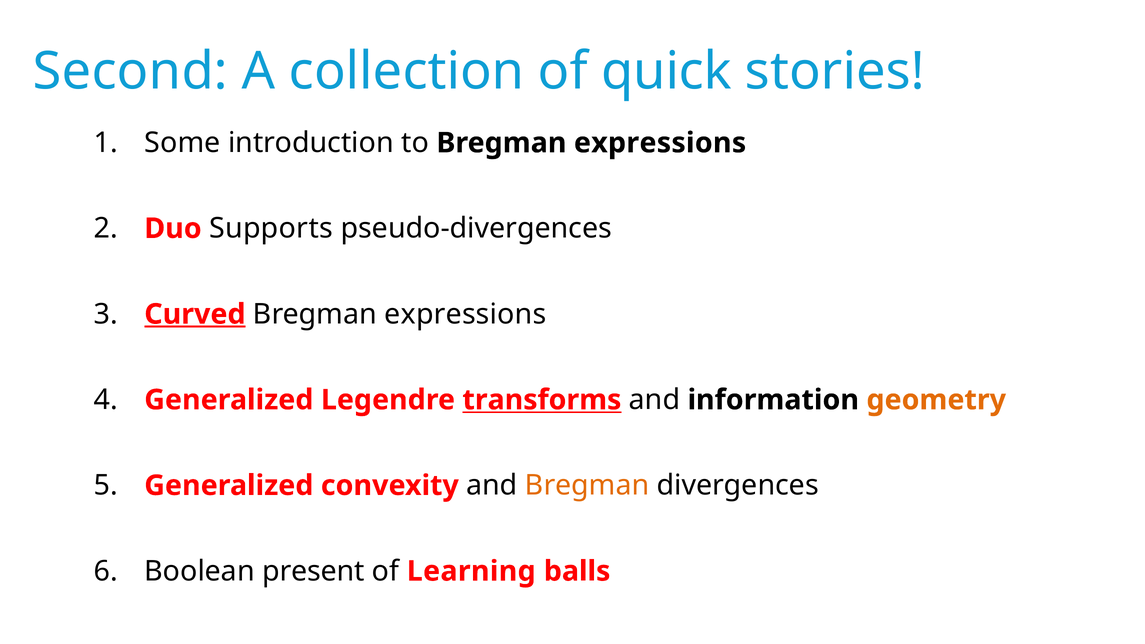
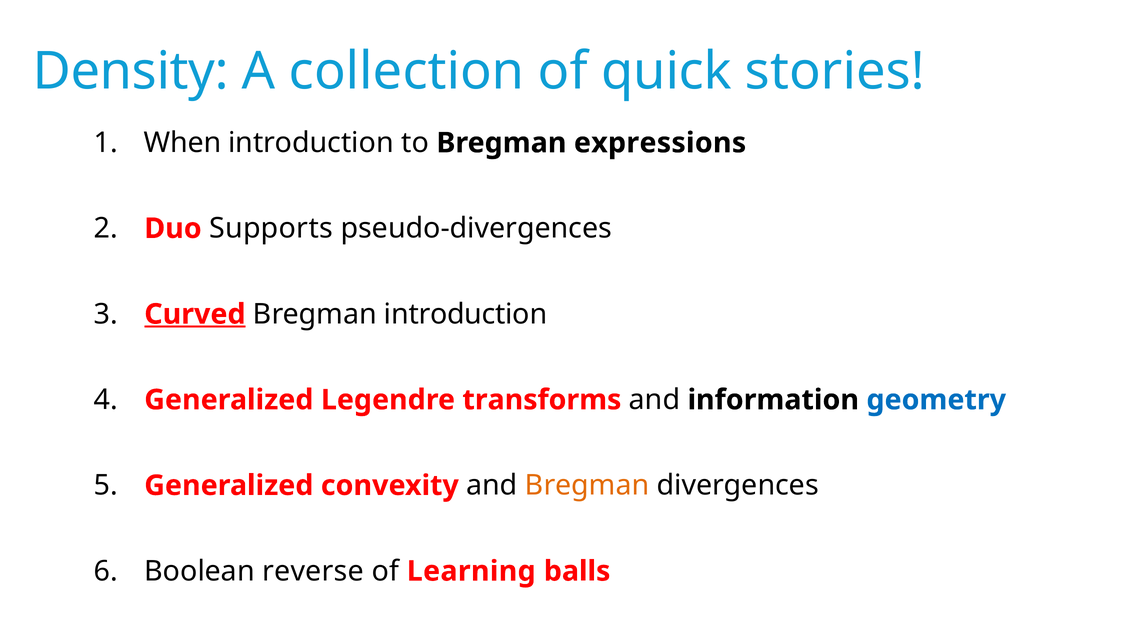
Second: Second -> Density
Some: Some -> When
expressions at (465, 314): expressions -> introduction
transforms underline: present -> none
geometry colour: orange -> blue
present: present -> reverse
